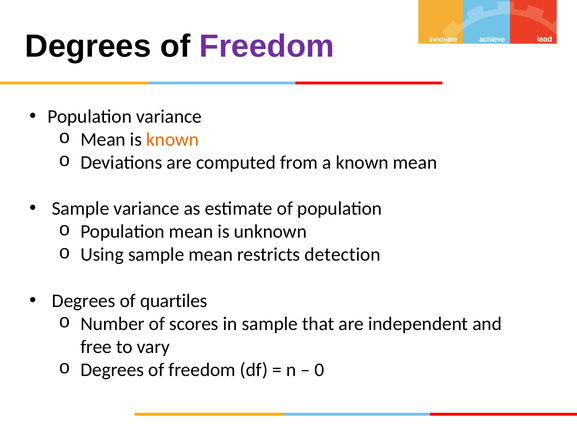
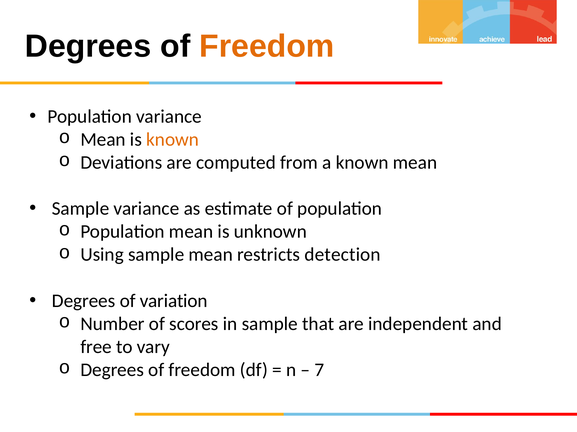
Freedom at (267, 46) colour: purple -> orange
quartiles: quartiles -> variation
0: 0 -> 7
